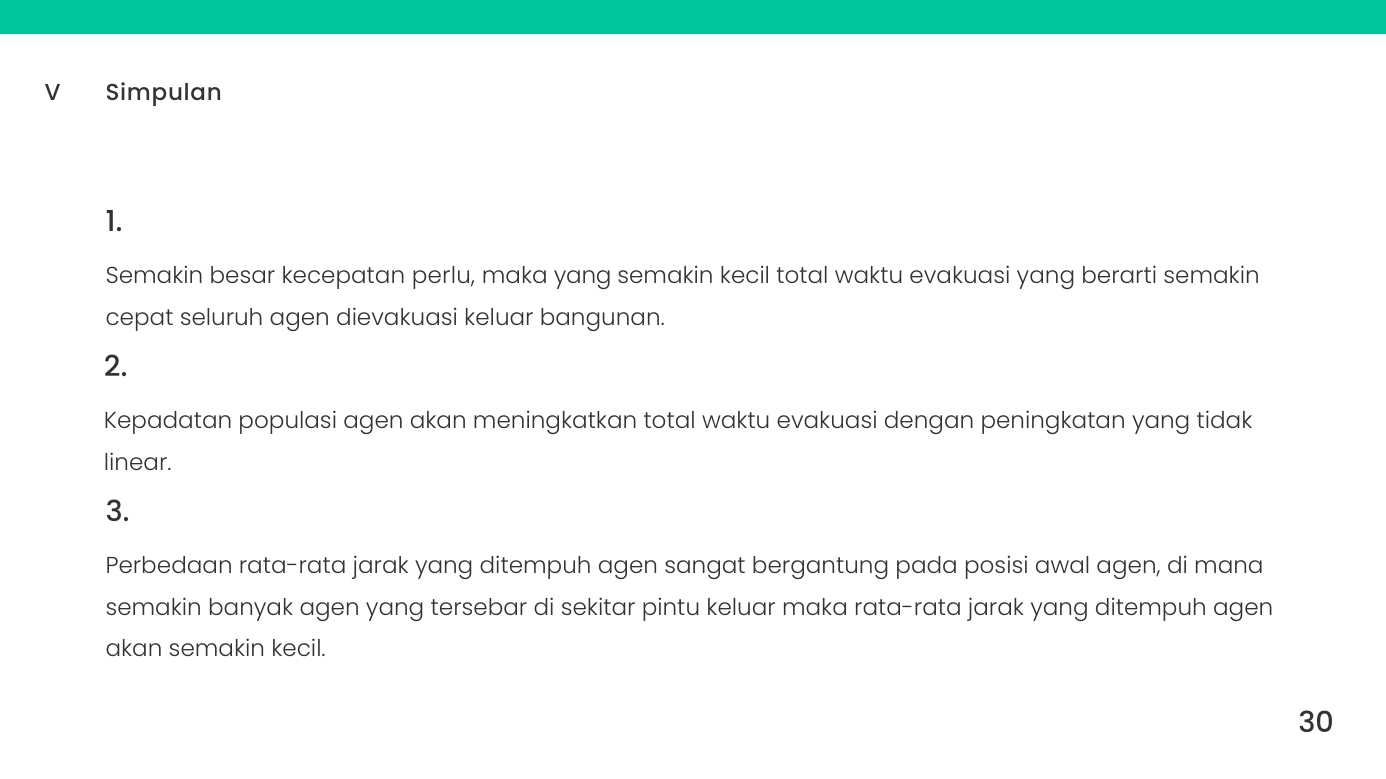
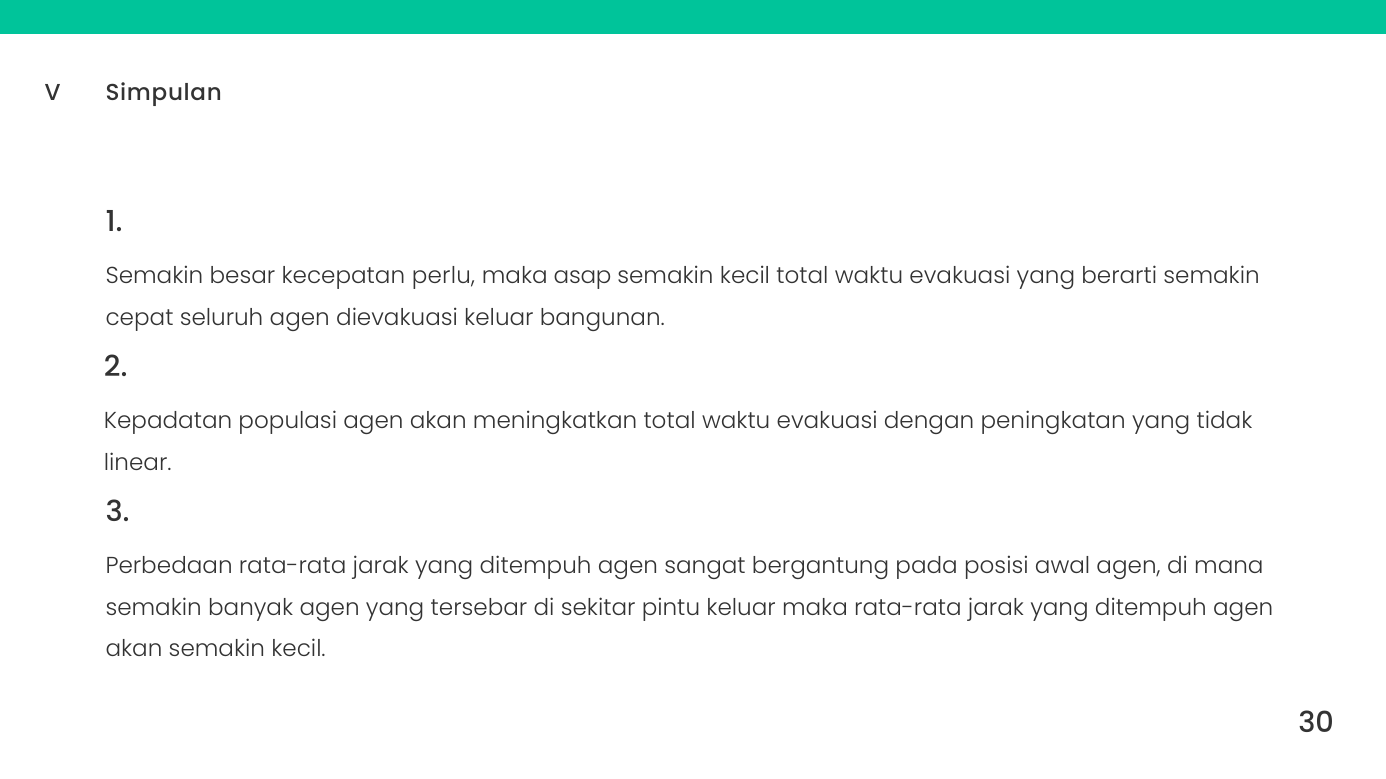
maka yang: yang -> asap
